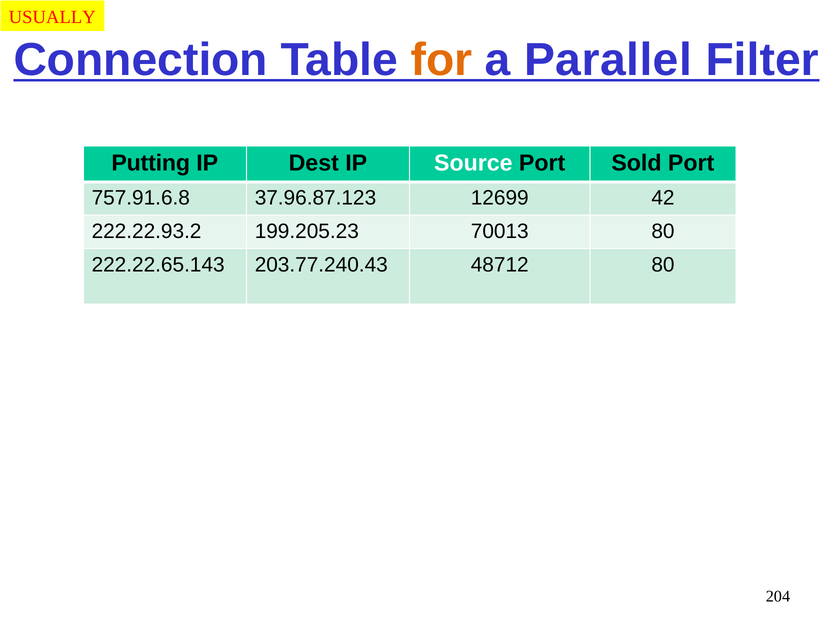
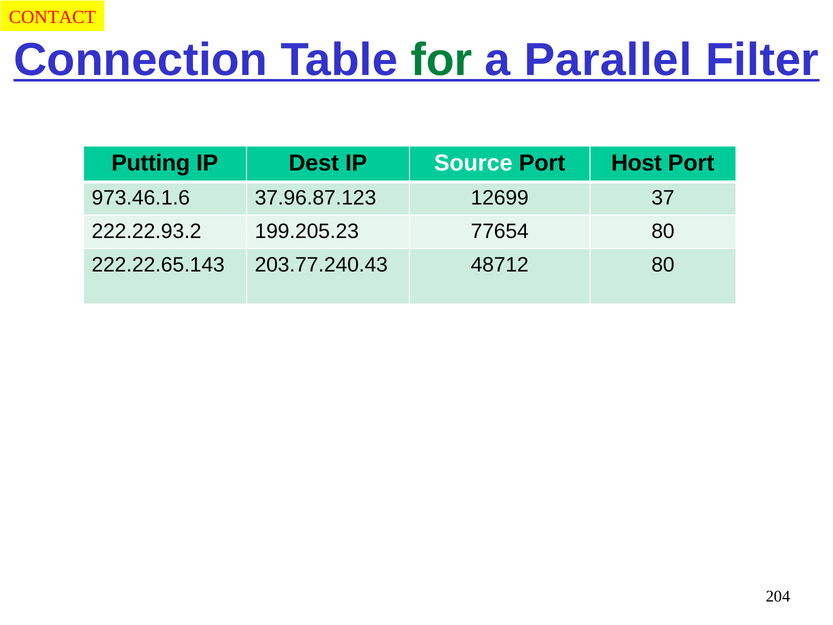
USUALLY: USUALLY -> CONTACT
for colour: orange -> green
Sold: Sold -> Host
757.91.6.8: 757.91.6.8 -> 973.46.1.6
42: 42 -> 37
70013: 70013 -> 77654
